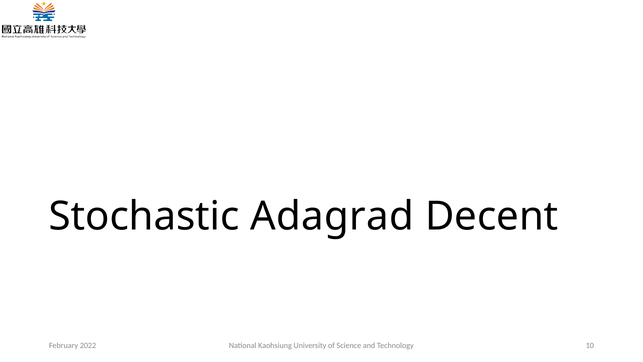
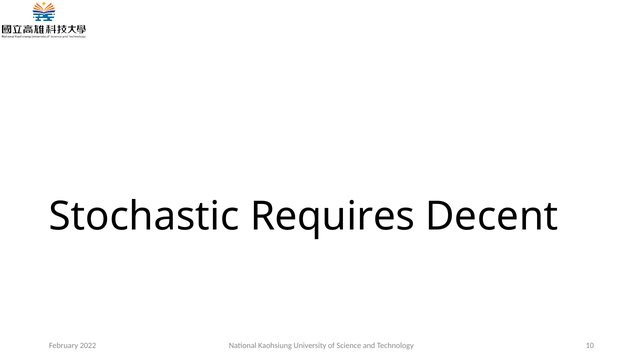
Adagrad: Adagrad -> Requires
